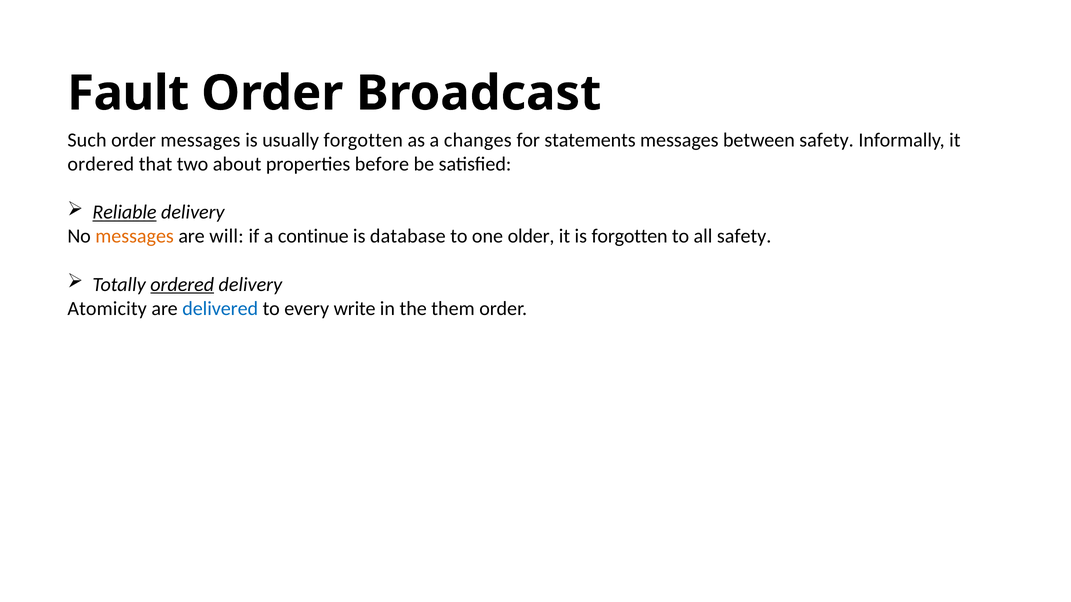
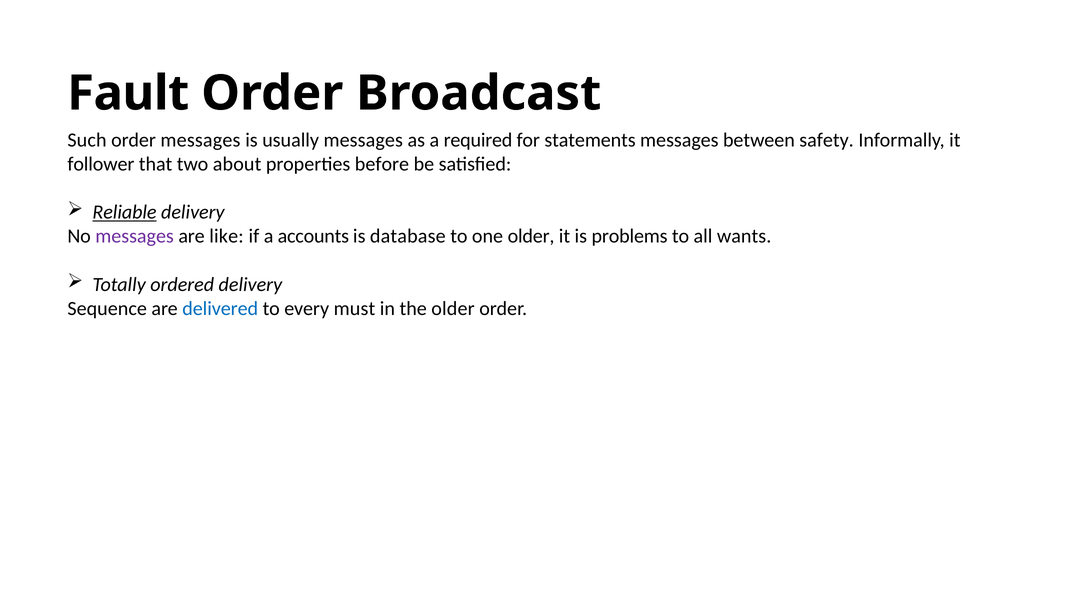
usually forgotten: forgotten -> messages
changes: changes -> required
ordered at (101, 164): ordered -> follower
messages at (135, 237) colour: orange -> purple
will: will -> like
continue: continue -> accounts
is forgotten: forgotten -> problems
all safety: safety -> wants
ordered at (182, 285) underline: present -> none
Atomicity: Atomicity -> Sequence
write: write -> must
the them: them -> older
